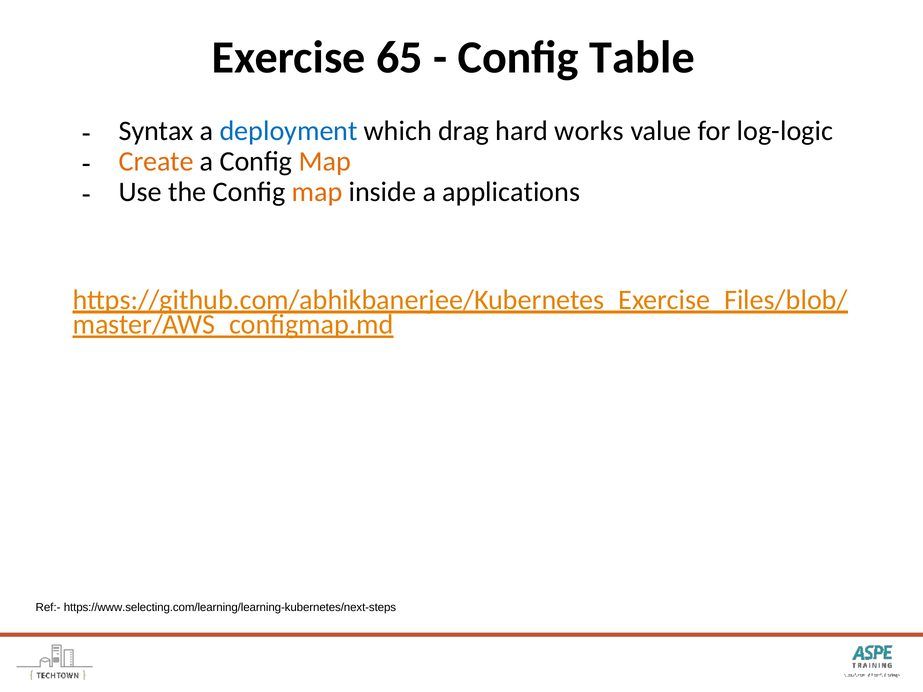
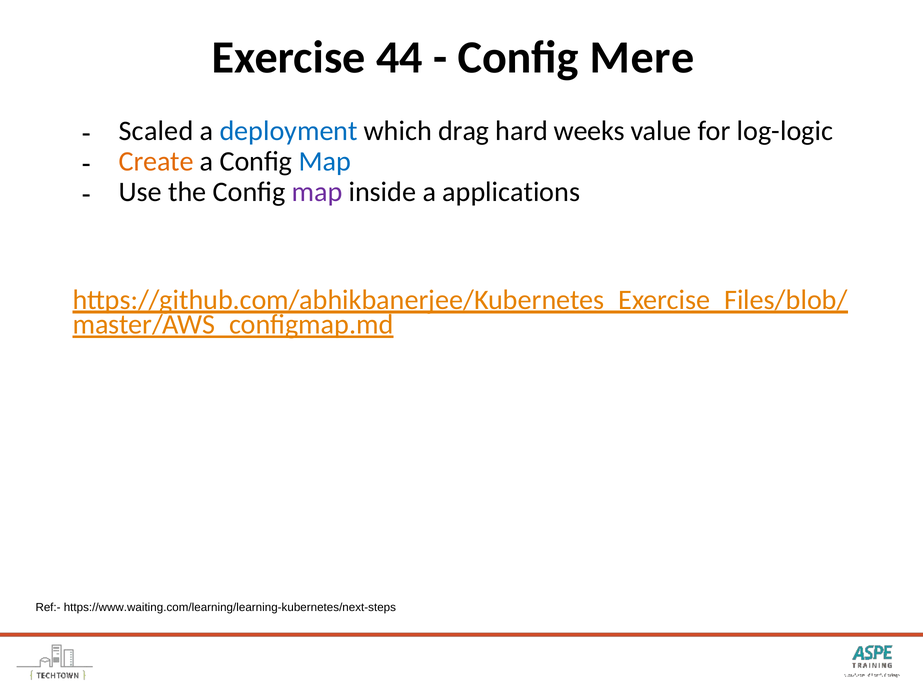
65: 65 -> 44
Table: Table -> Mere
Syntax: Syntax -> Scaled
works: works -> weeks
Map at (325, 161) colour: orange -> blue
map at (317, 192) colour: orange -> purple
https://www.selecting.com/learning/learning-kubernetes/next-steps: https://www.selecting.com/learning/learning-kubernetes/next-steps -> https://www.waiting.com/learning/learning-kubernetes/next-steps
